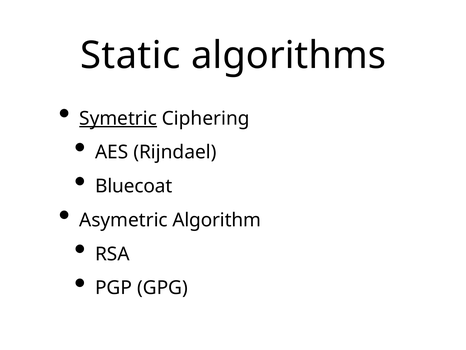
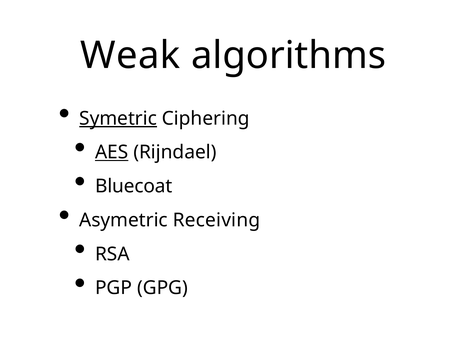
Static: Static -> Weak
AES underline: none -> present
Algorithm: Algorithm -> Receiving
